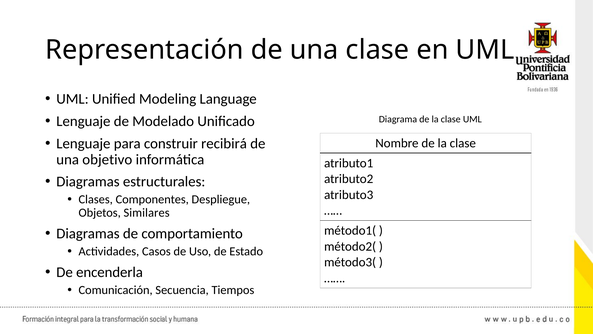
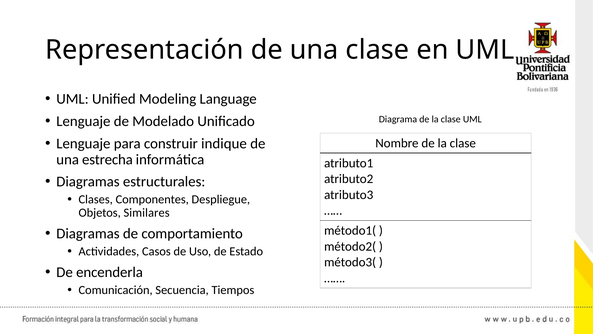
recibirá: recibirá -> indique
objetivo: objetivo -> estrecha
